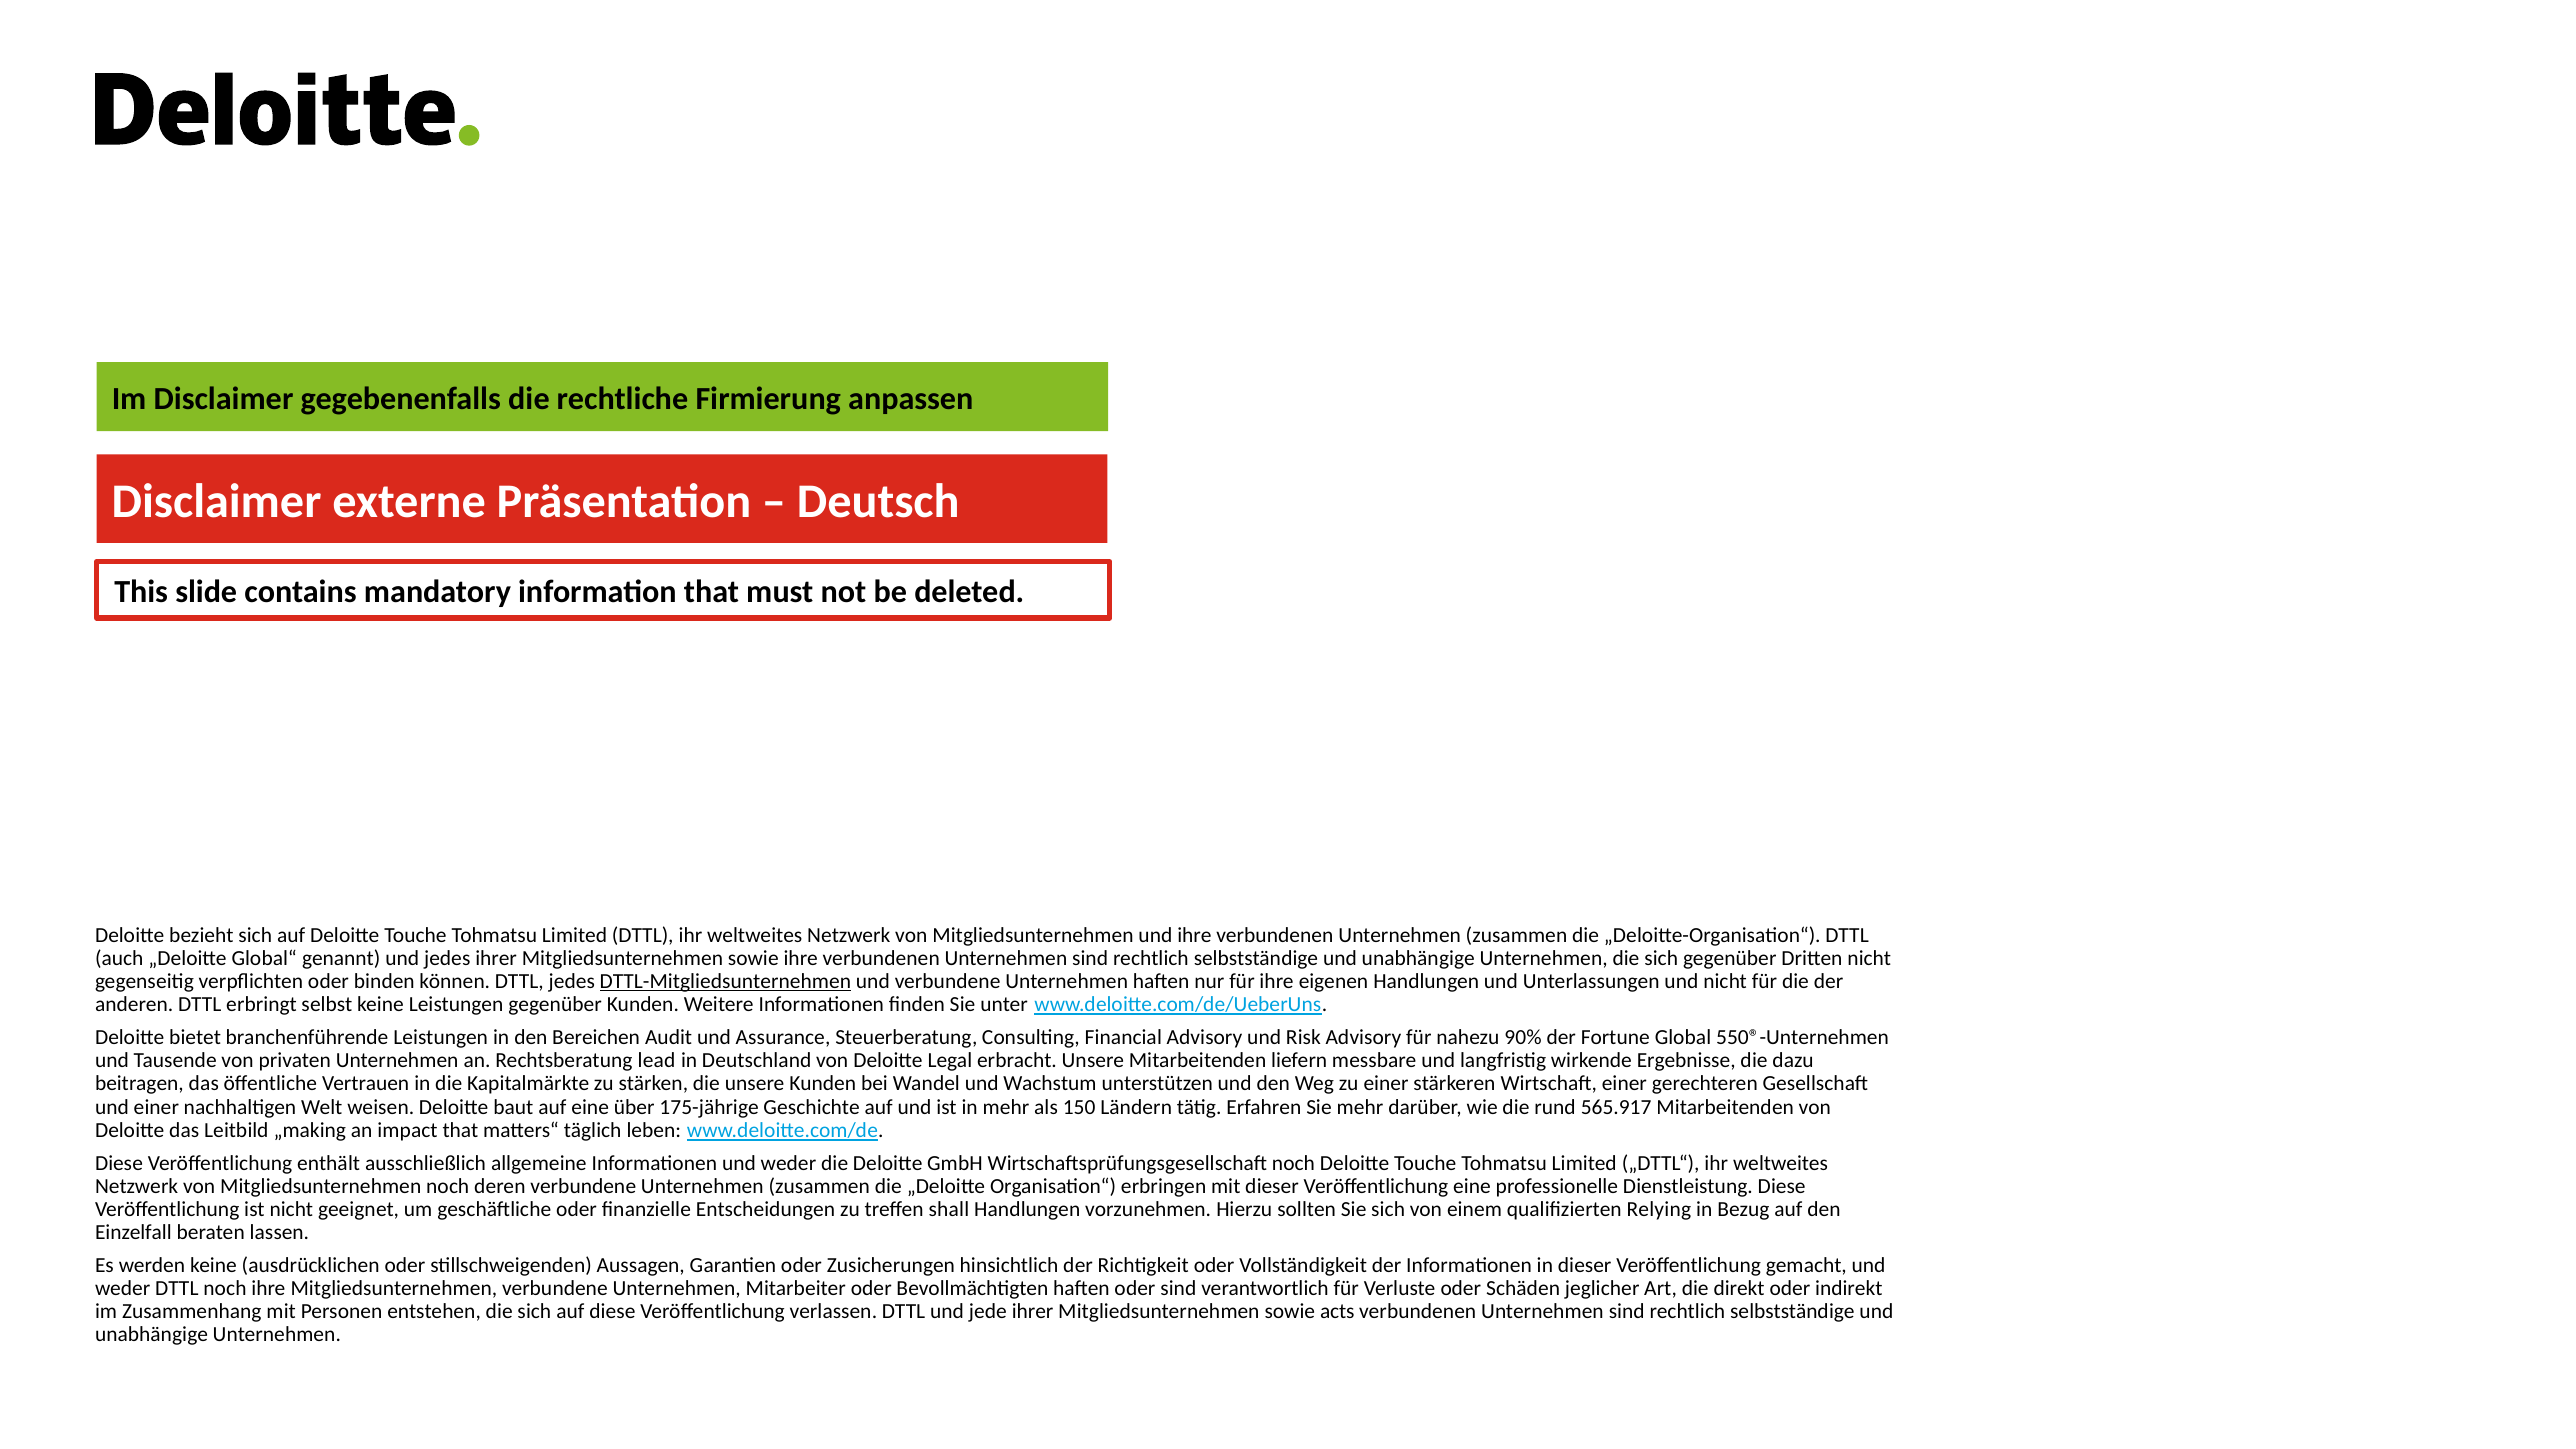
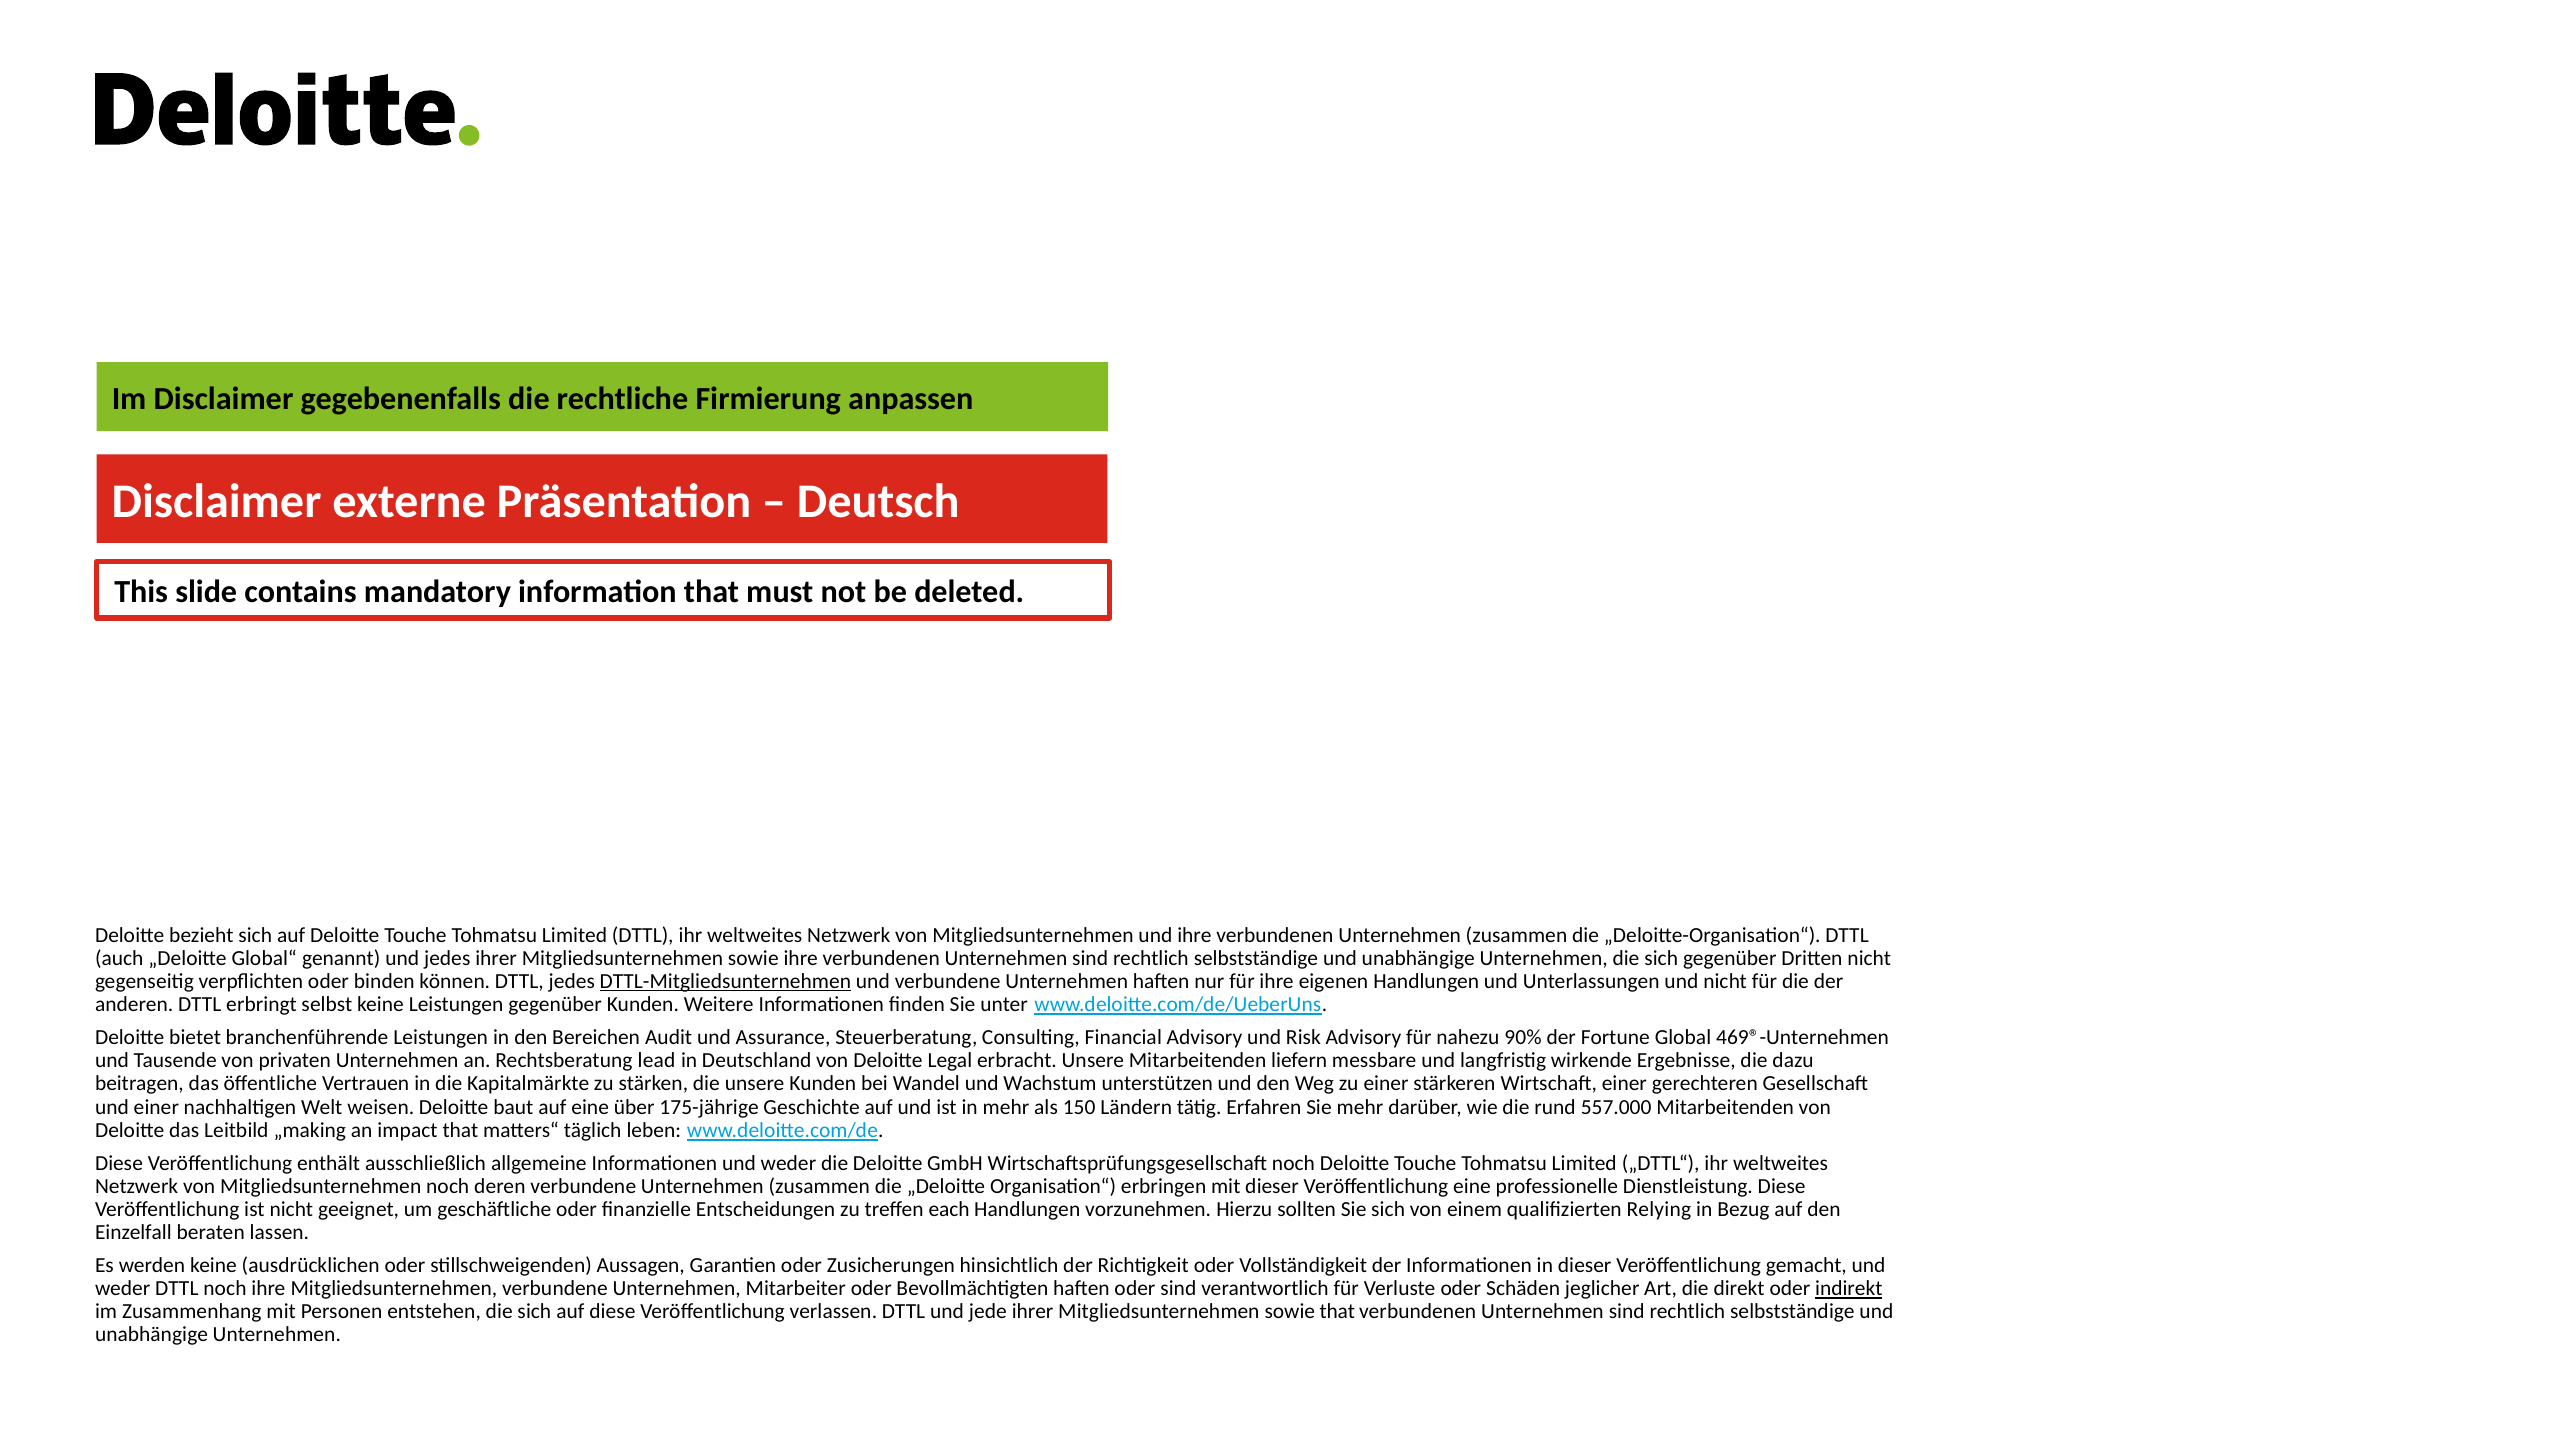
550®-Unternehmen: 550®-Unternehmen -> 469®-Unternehmen
565.917: 565.917 -> 557.000
shall: shall -> each
indirekt underline: none -> present
sowie acts: acts -> that
